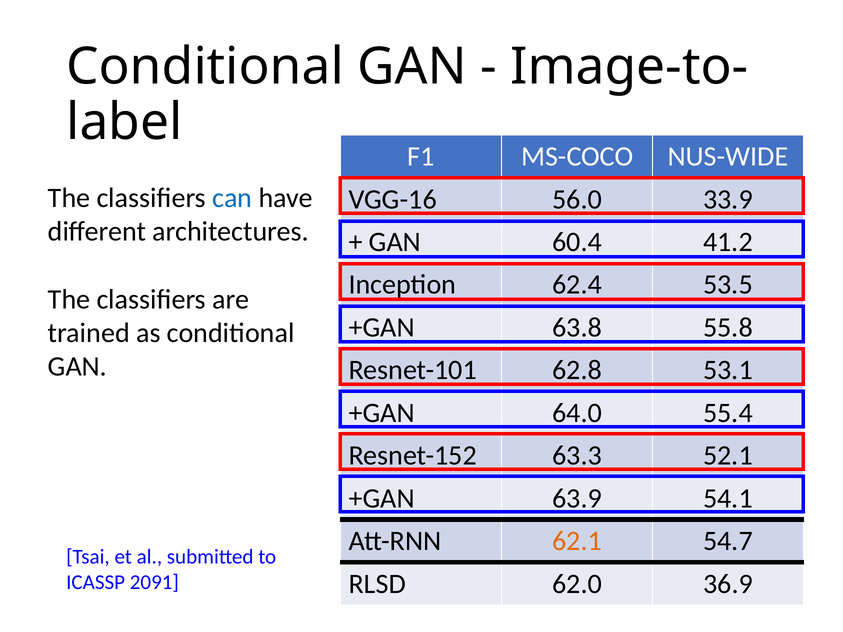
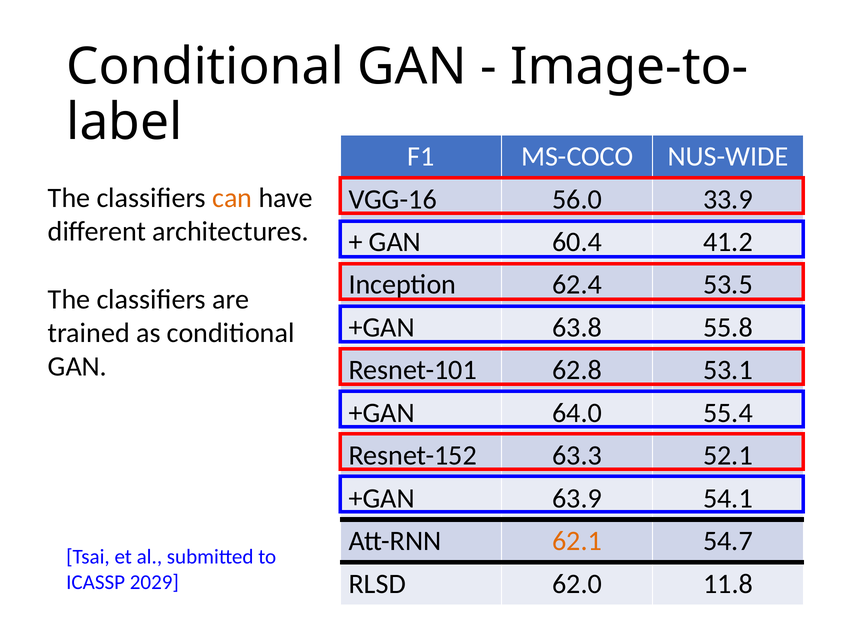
can colour: blue -> orange
36.9: 36.9 -> 11.8
2091: 2091 -> 2029
